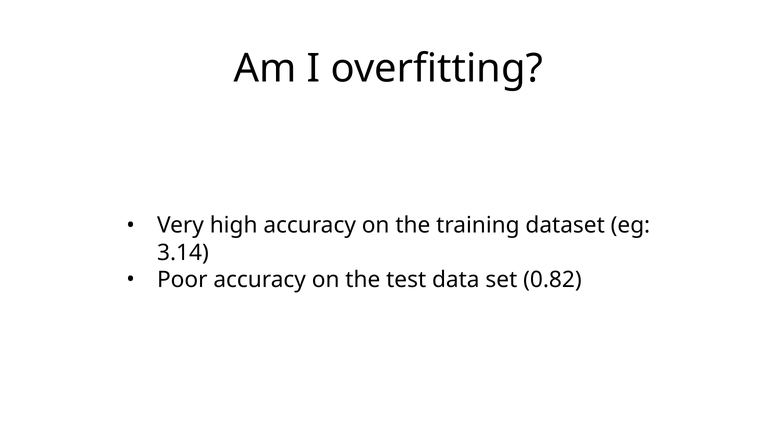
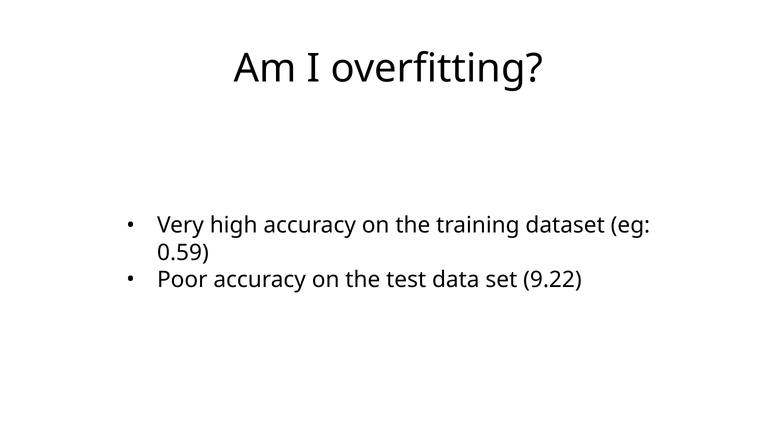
3.14: 3.14 -> 0.59
0.82: 0.82 -> 9.22
